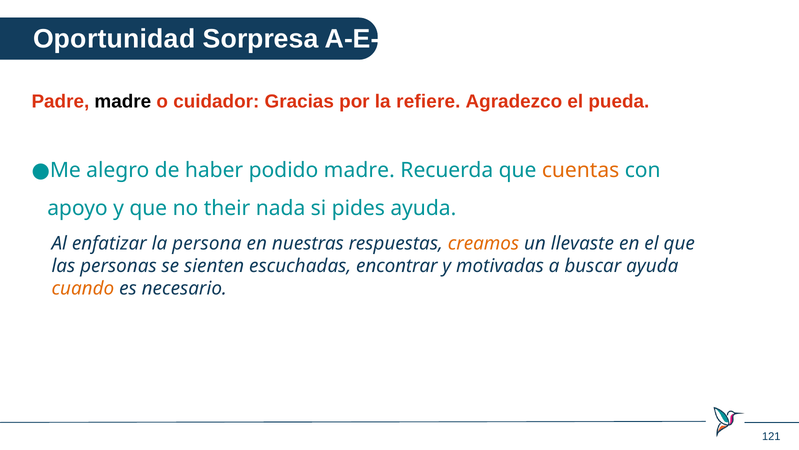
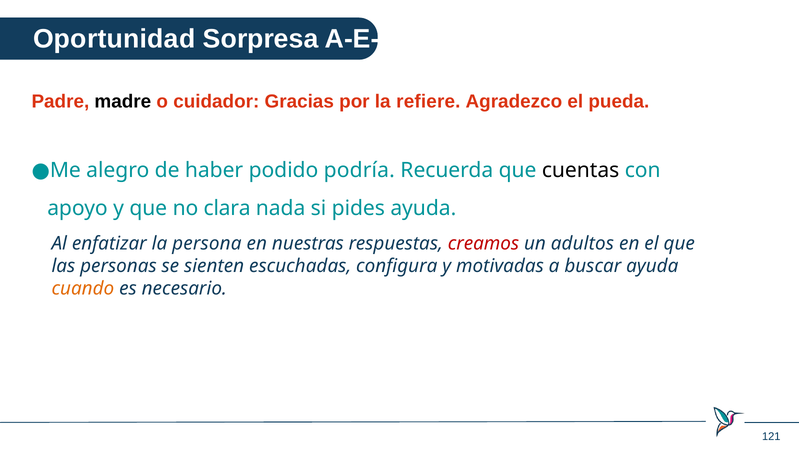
podido madre: madre -> podría
cuentas colour: orange -> black
their: their -> clara
creamos colour: orange -> red
llevaste: llevaste -> adultos
encontrar: encontrar -> configura
